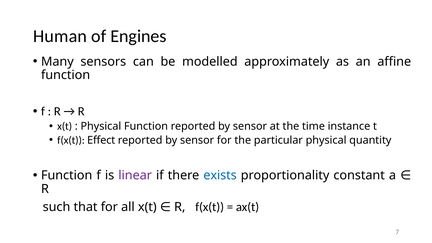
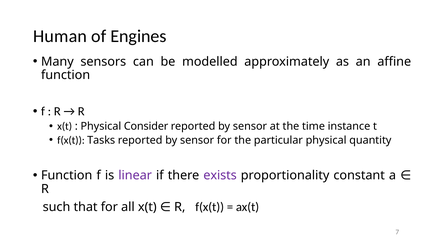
Physical Function: Function -> Consider
Effect: Effect -> Tasks
exists colour: blue -> purple
